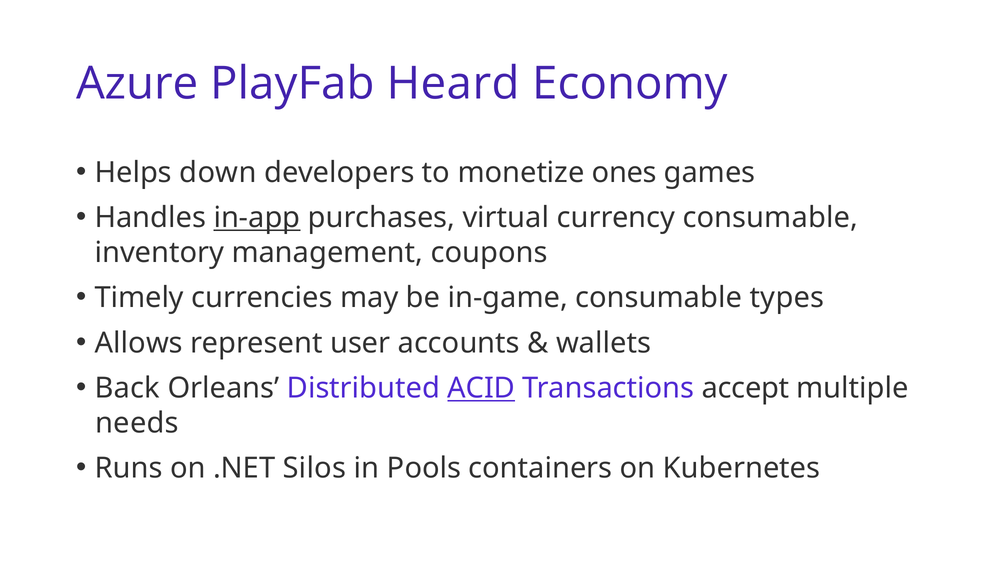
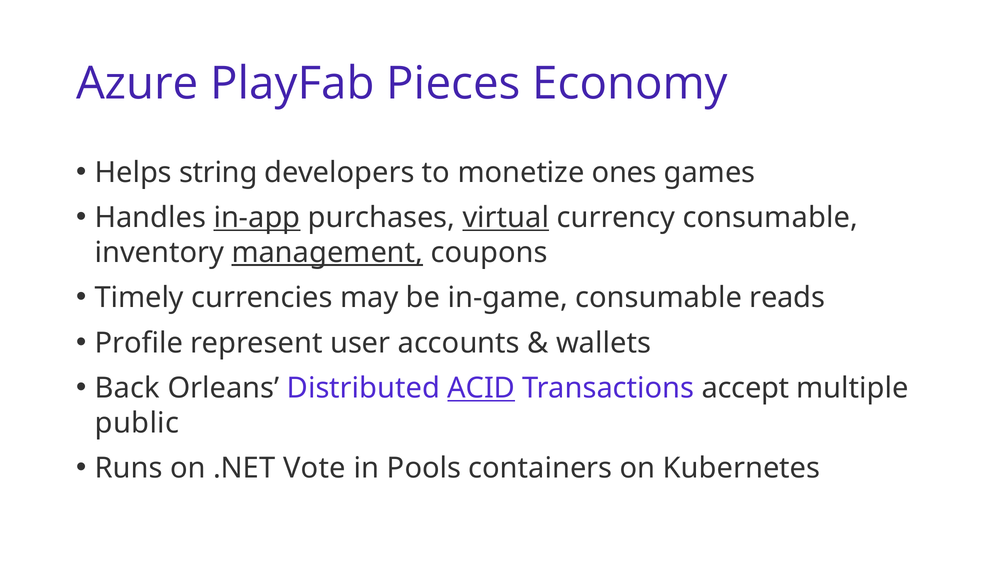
Heard: Heard -> Pieces
down: down -> string
virtual underline: none -> present
management underline: none -> present
types: types -> reads
Allows: Allows -> Profile
needs: needs -> public
Silos: Silos -> Vote
